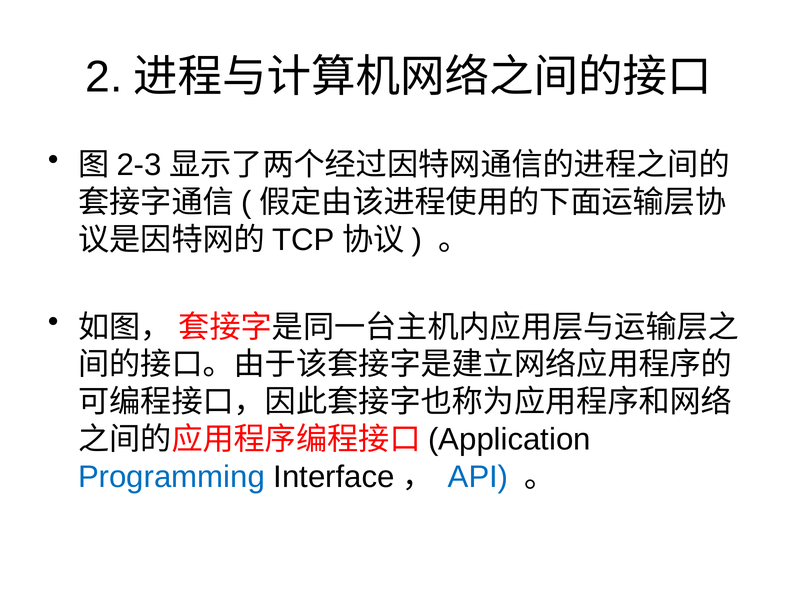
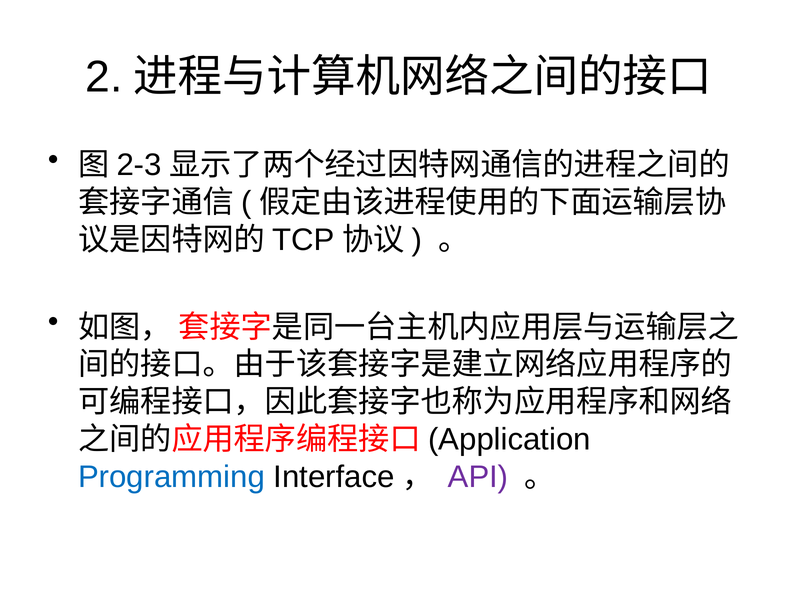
API colour: blue -> purple
